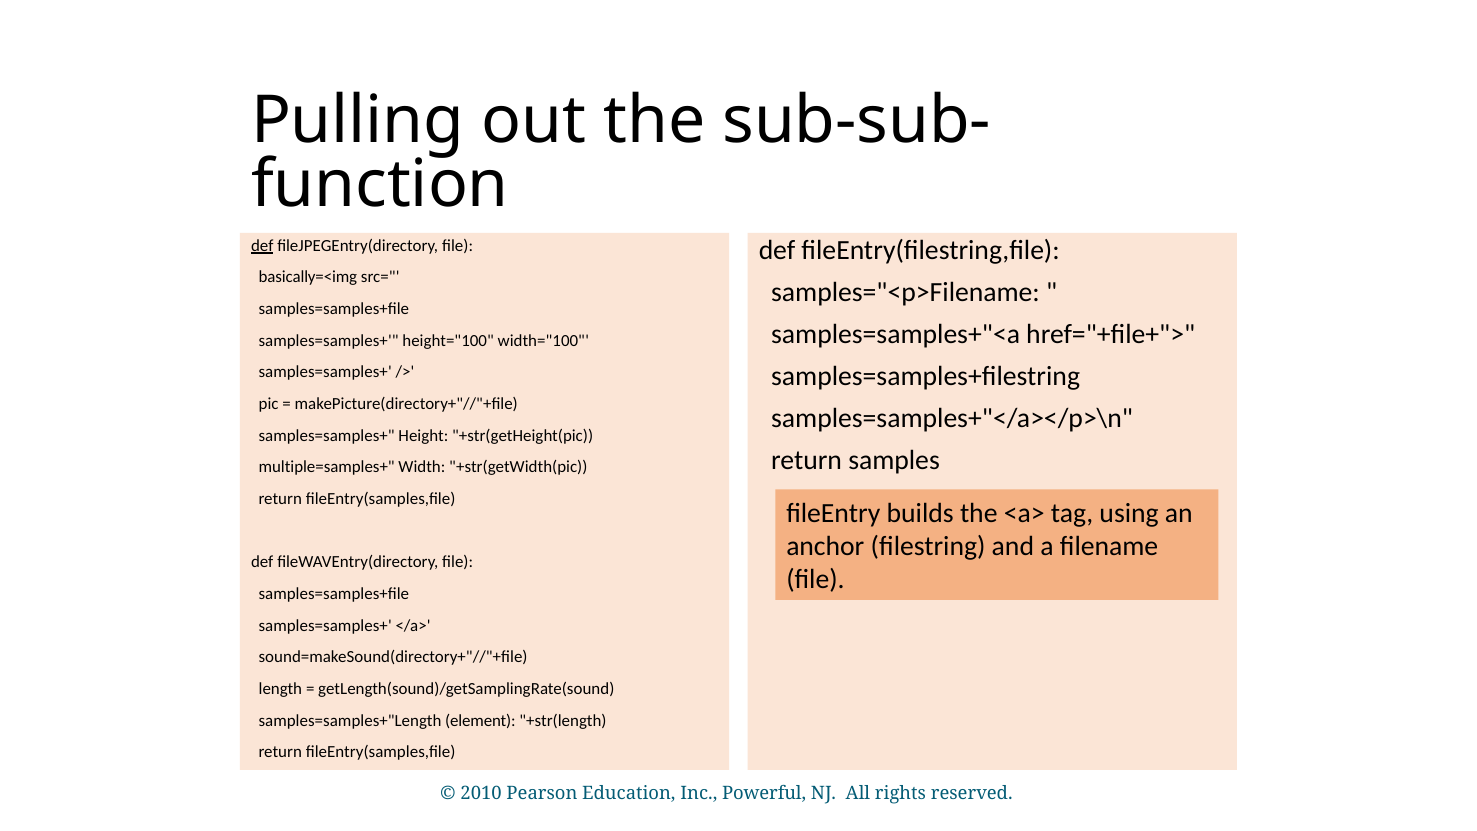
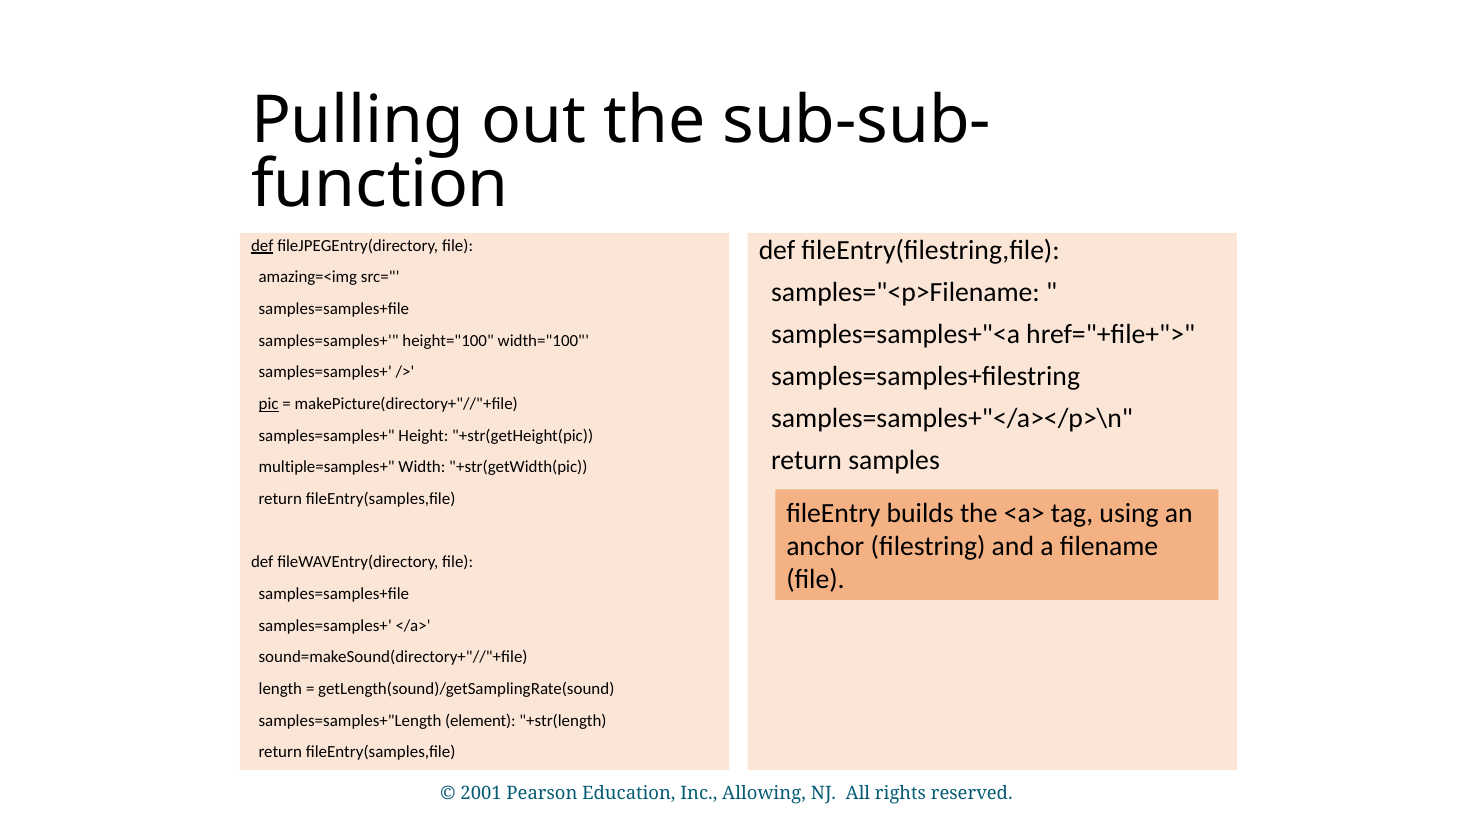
basically=<img: basically=<img -> amazing=<img
pic underline: none -> present
2010: 2010 -> 2001
Powerful: Powerful -> Allowing
